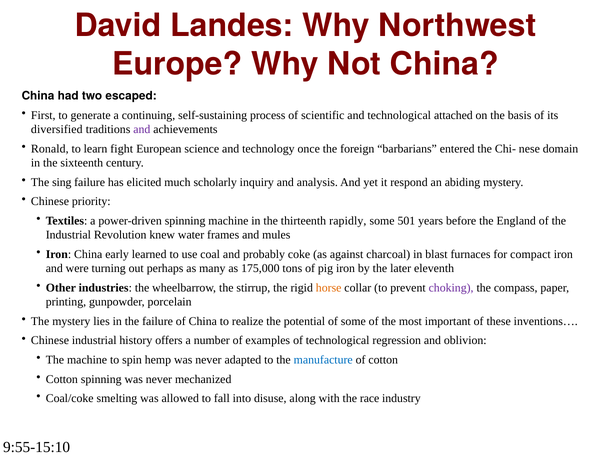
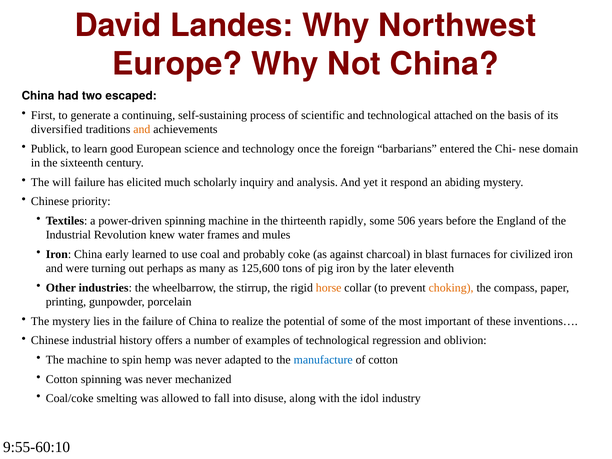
and at (142, 129) colour: purple -> orange
Ronald: Ronald -> Publick
fight: fight -> good
sing: sing -> will
501: 501 -> 506
compact: compact -> civilized
175,000: 175,000 -> 125,600
choking colour: purple -> orange
race: race -> idol
9:55-15:10: 9:55-15:10 -> 9:55-60:10
